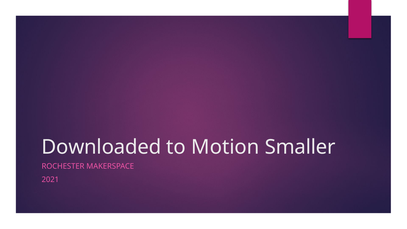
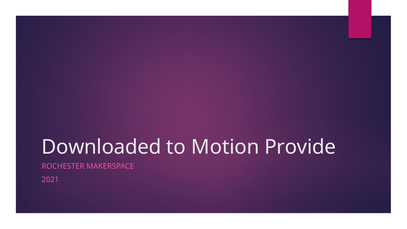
Smaller: Smaller -> Provide
